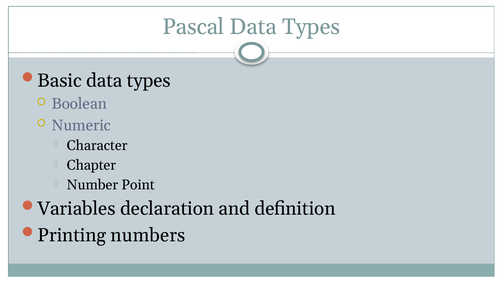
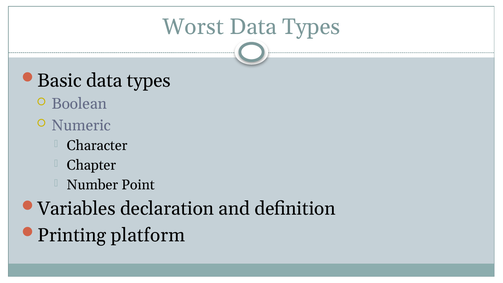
Pascal: Pascal -> Worst
numbers: numbers -> platform
